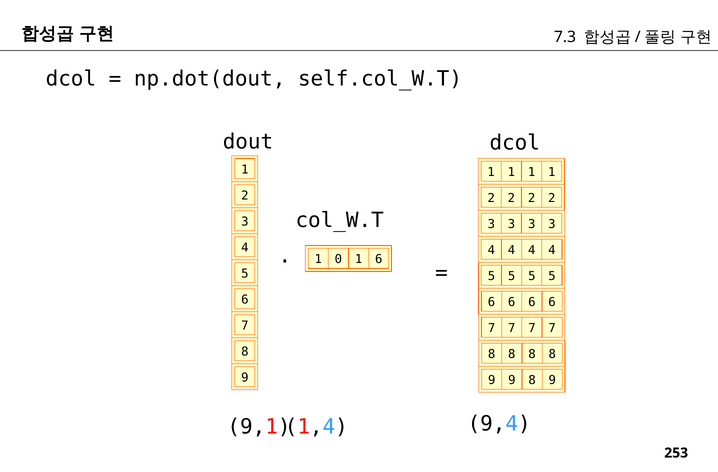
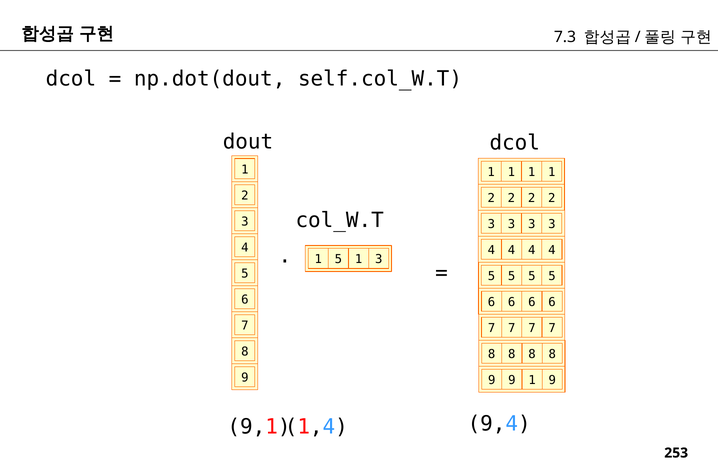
1 0: 0 -> 5
1 6: 6 -> 3
9 8: 8 -> 1
